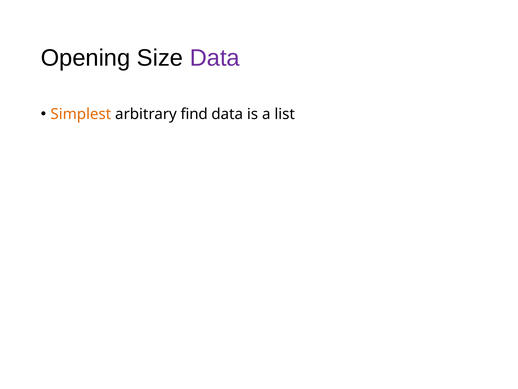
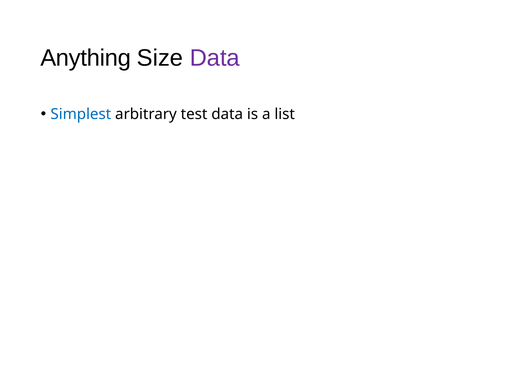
Opening: Opening -> Anything
Simplest colour: orange -> blue
find: find -> test
